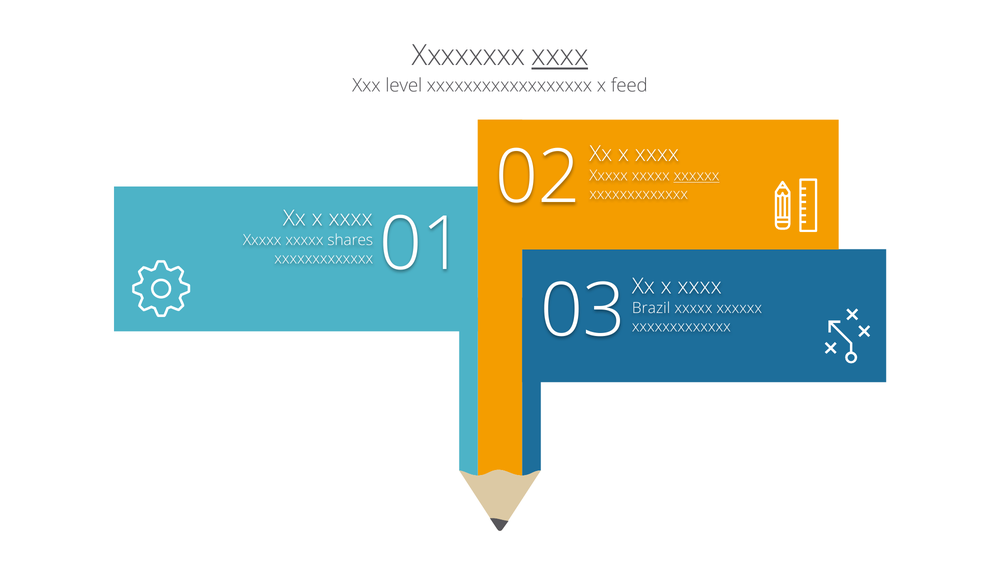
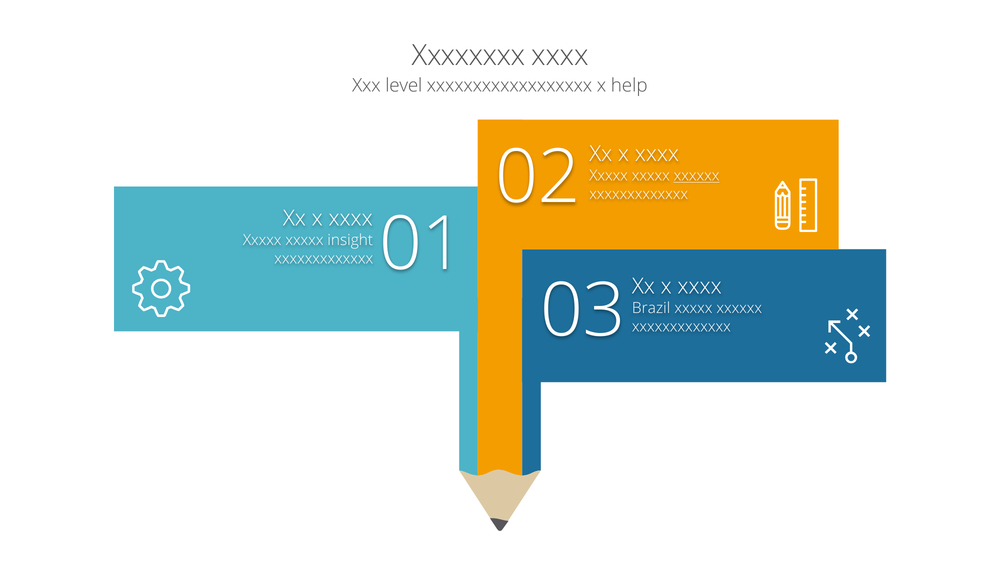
xxxx at (560, 56) underline: present -> none
feed: feed -> help
shares: shares -> insight
